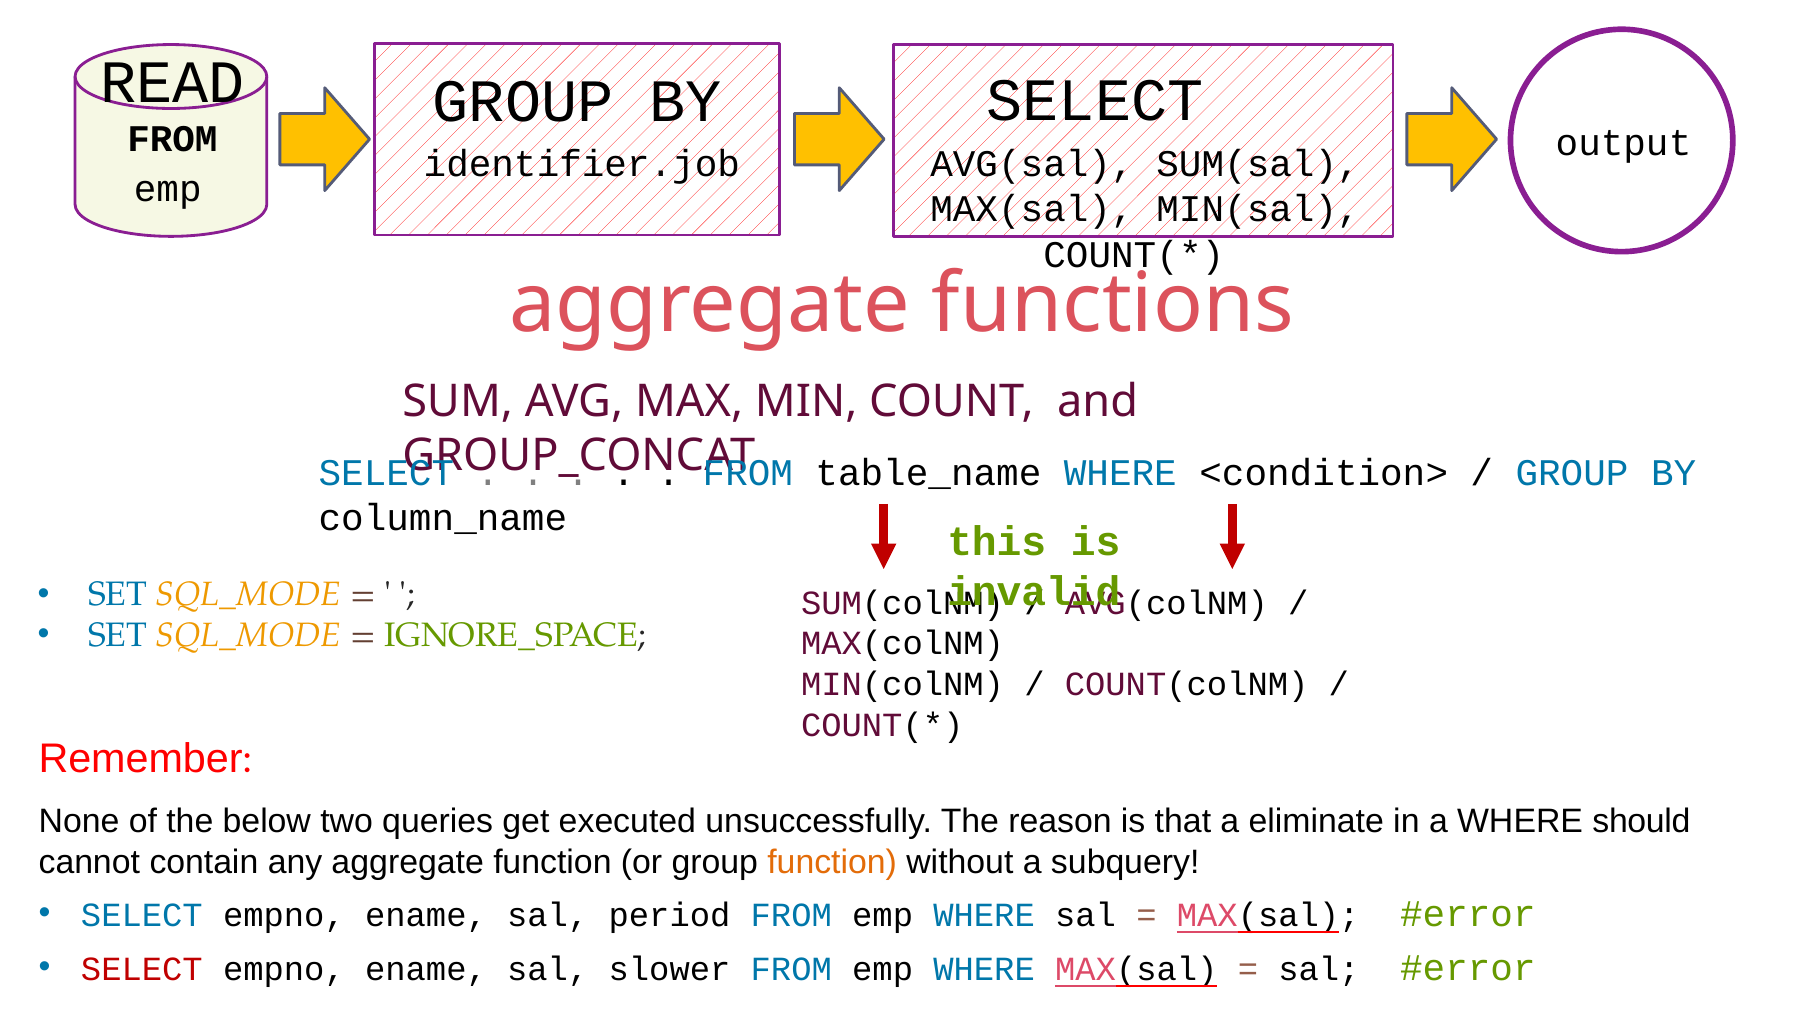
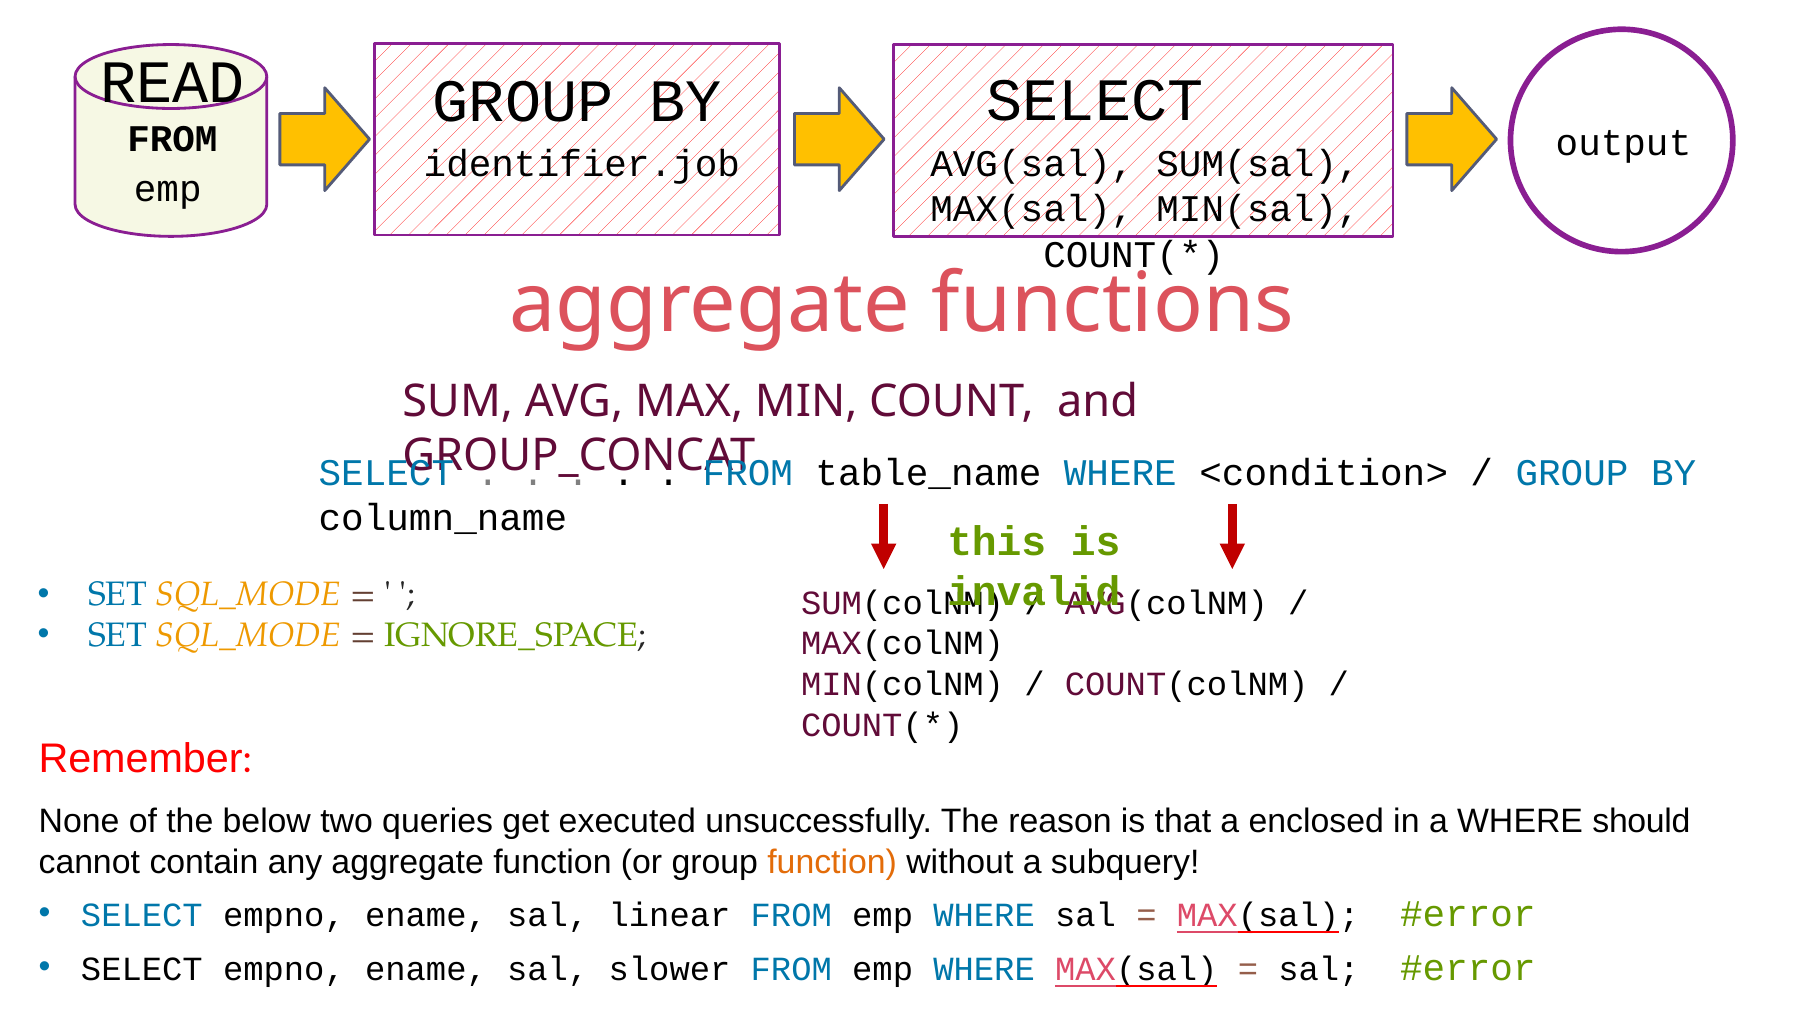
eliminate: eliminate -> enclosed
period: period -> linear
SELECT at (142, 969) colour: red -> black
